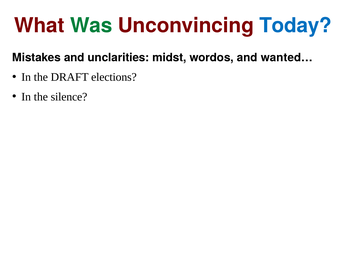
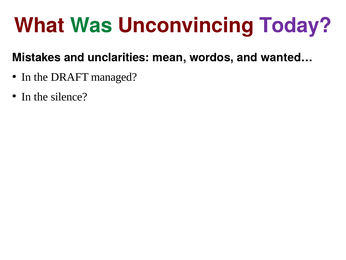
Today colour: blue -> purple
midst: midst -> mean
elections: elections -> managed
